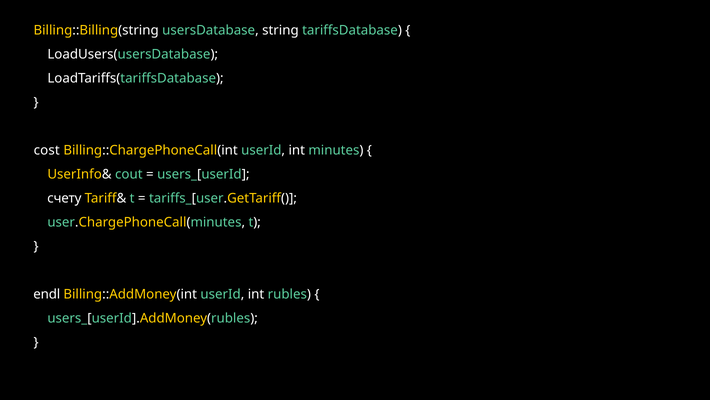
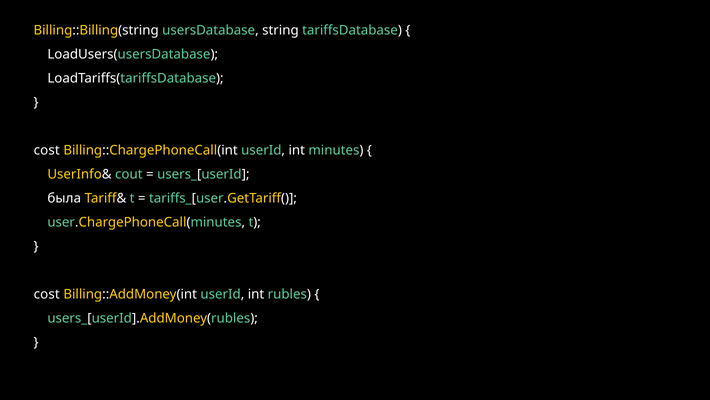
счету: счету -> была
endl at (47, 294): endl -> cost
